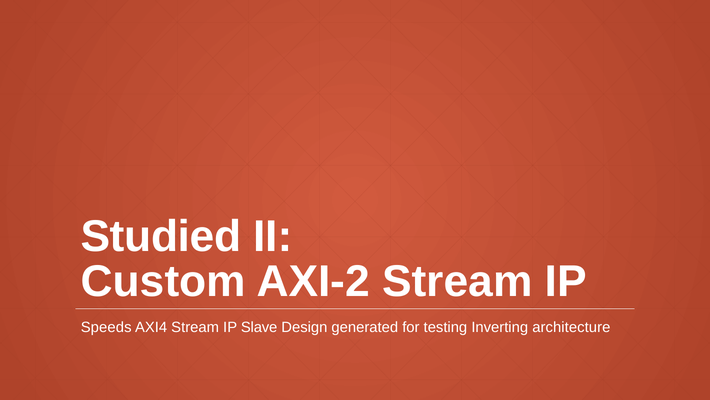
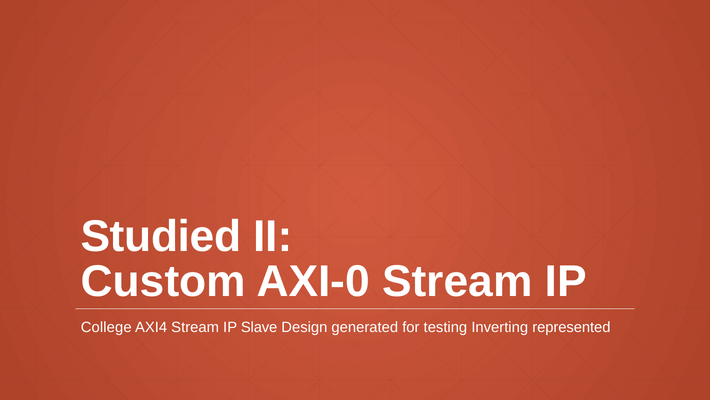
AXI-2: AXI-2 -> AXI-0
Speeds: Speeds -> College
architecture: architecture -> represented
